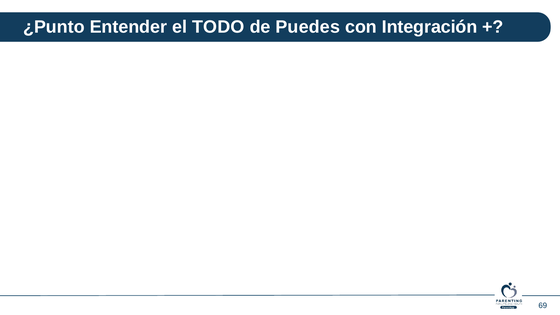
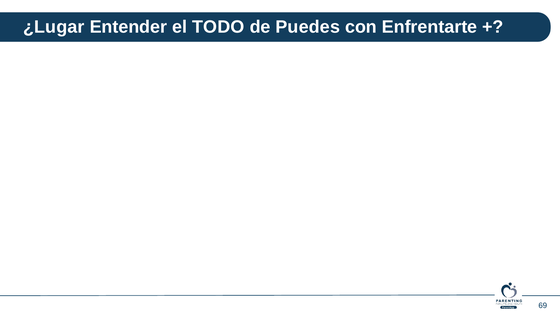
¿Punto: ¿Punto -> ¿Lugar
Integración: Integración -> Enfrentarte
